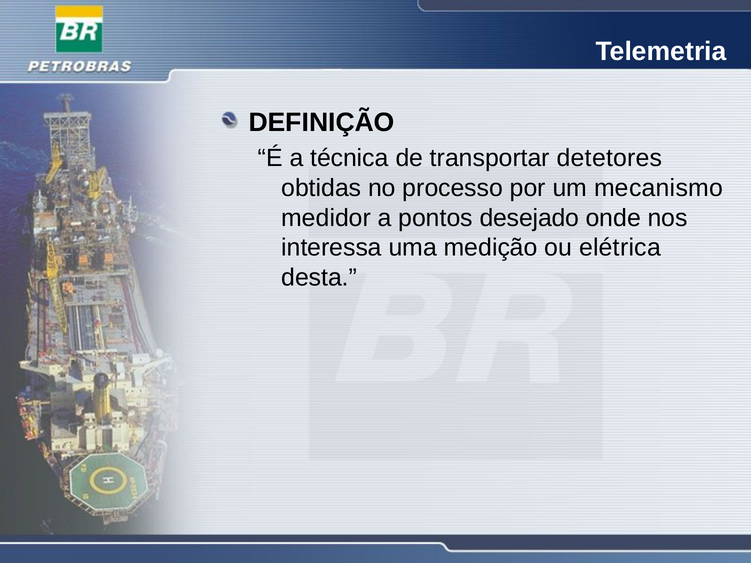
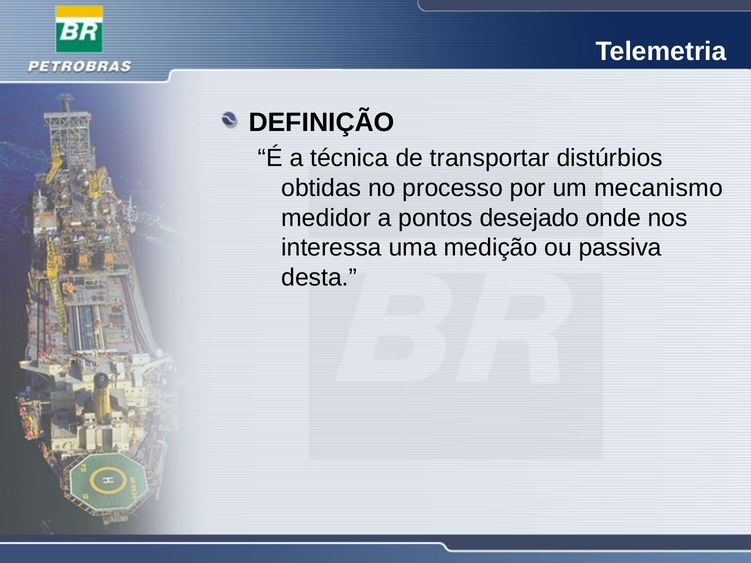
detetores: detetores -> distúrbios
elétrica: elétrica -> passiva
